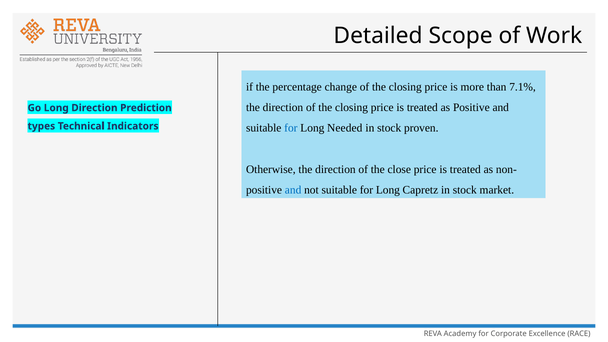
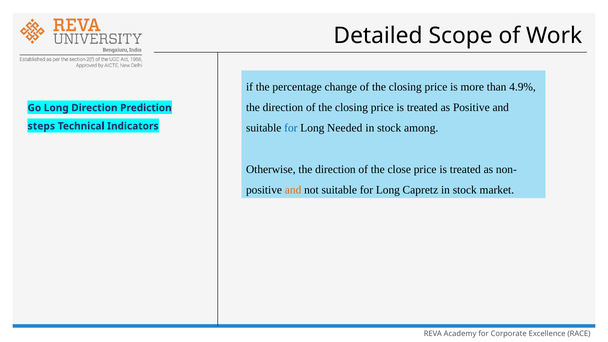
7.1%: 7.1% -> 4.9%
proven: proven -> among
types: types -> steps
and at (293, 190) colour: blue -> orange
